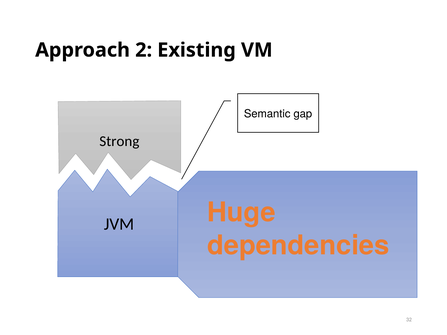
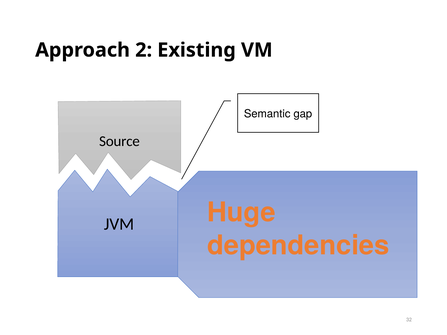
Strong: Strong -> Source
